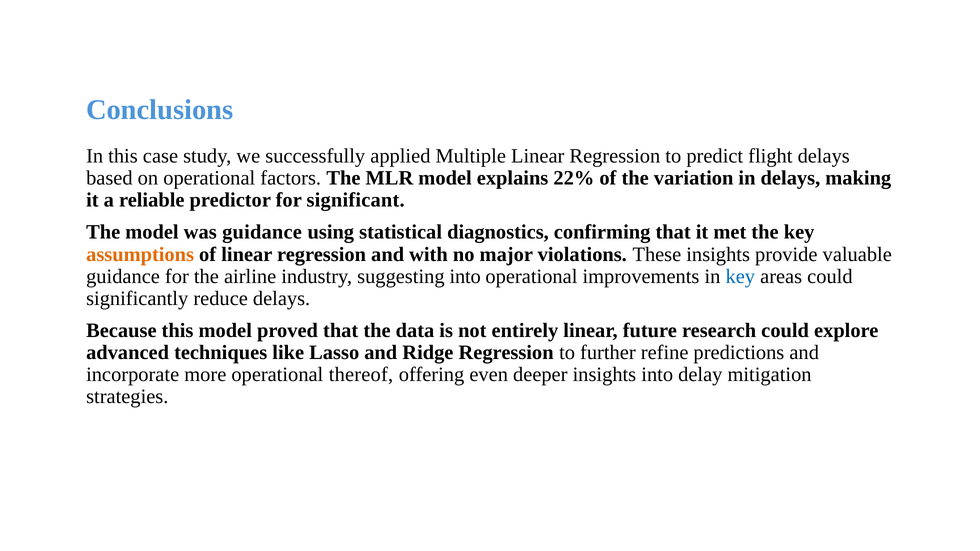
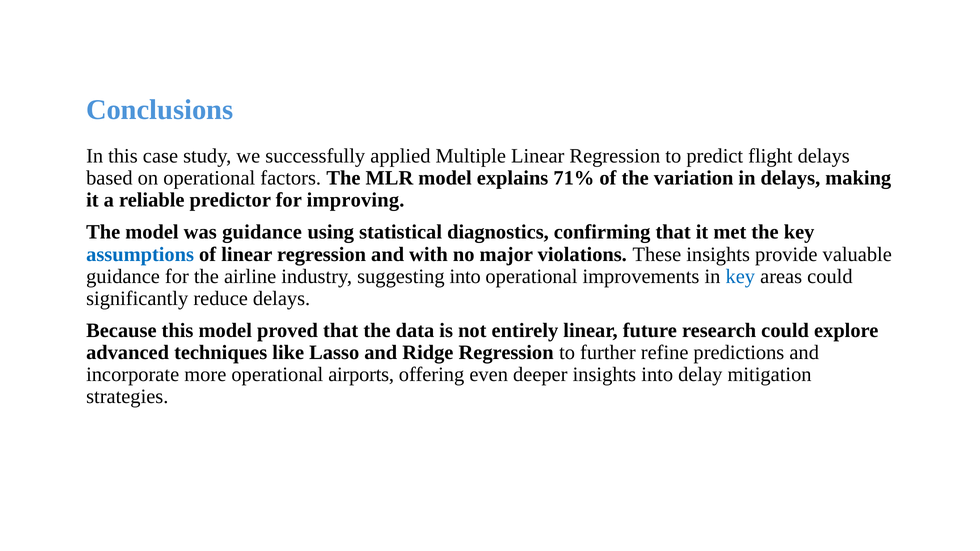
22%: 22% -> 71%
significant: significant -> improving
assumptions colour: orange -> blue
thereof: thereof -> airports
